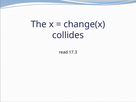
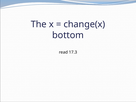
collides: collides -> bottom
